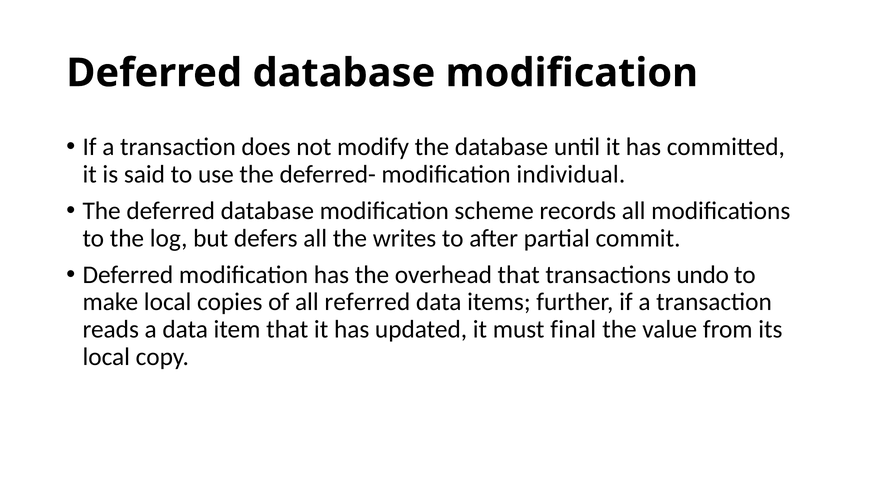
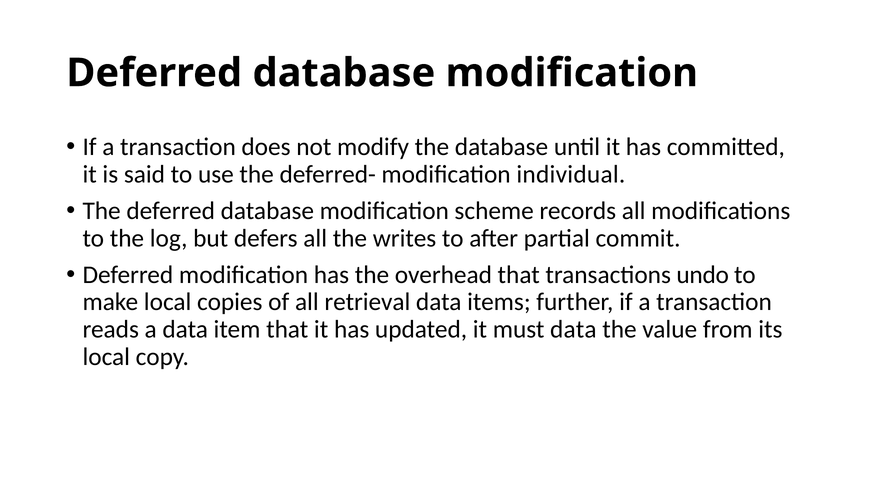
referred: referred -> retrieval
must final: final -> data
